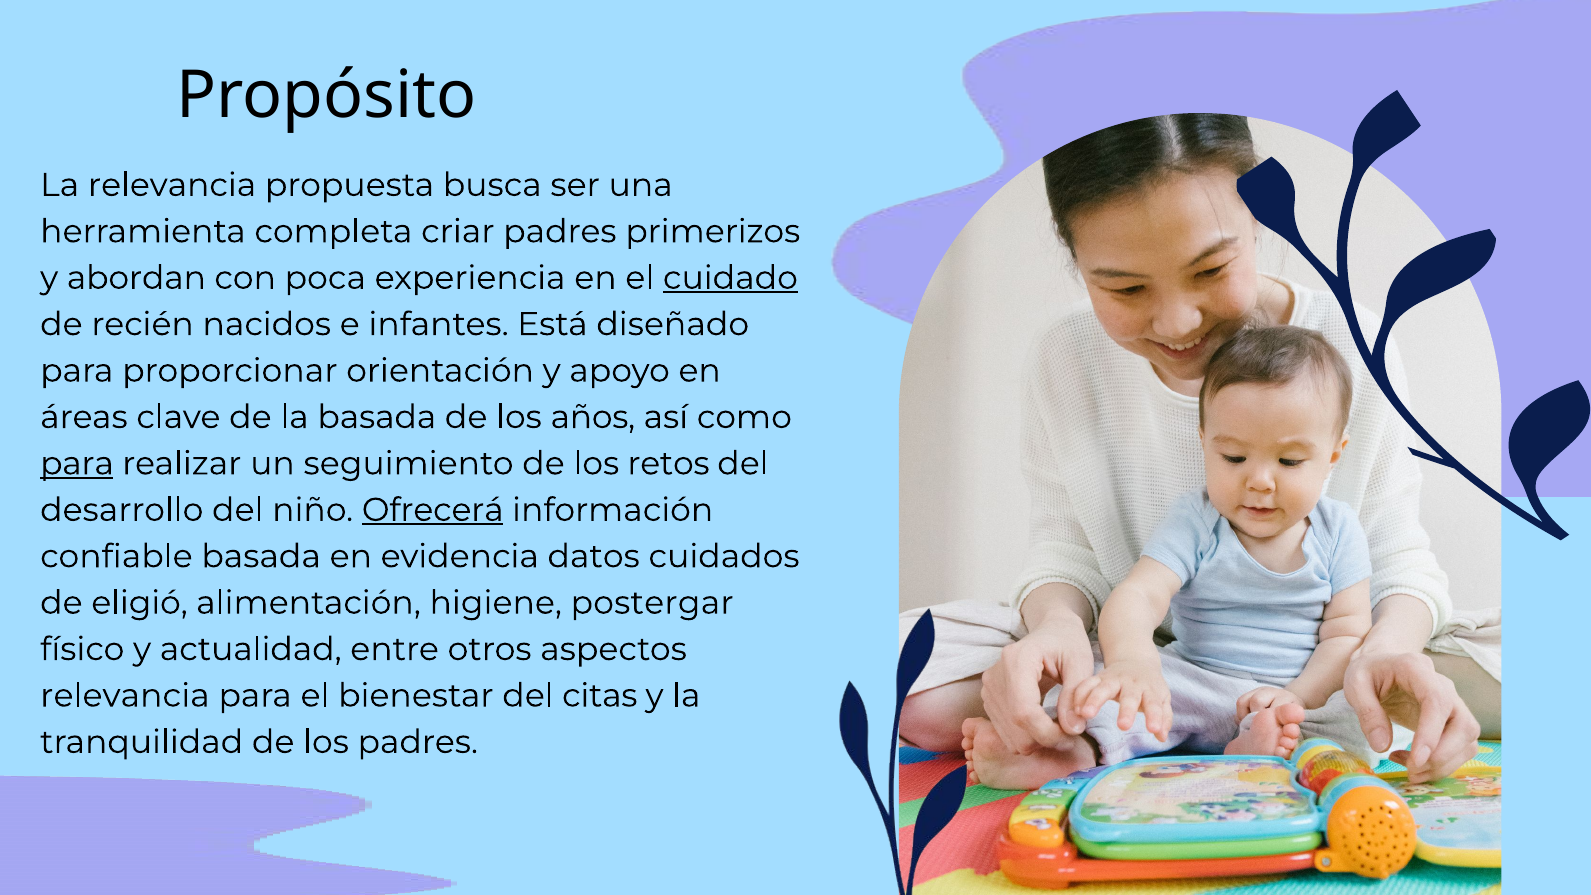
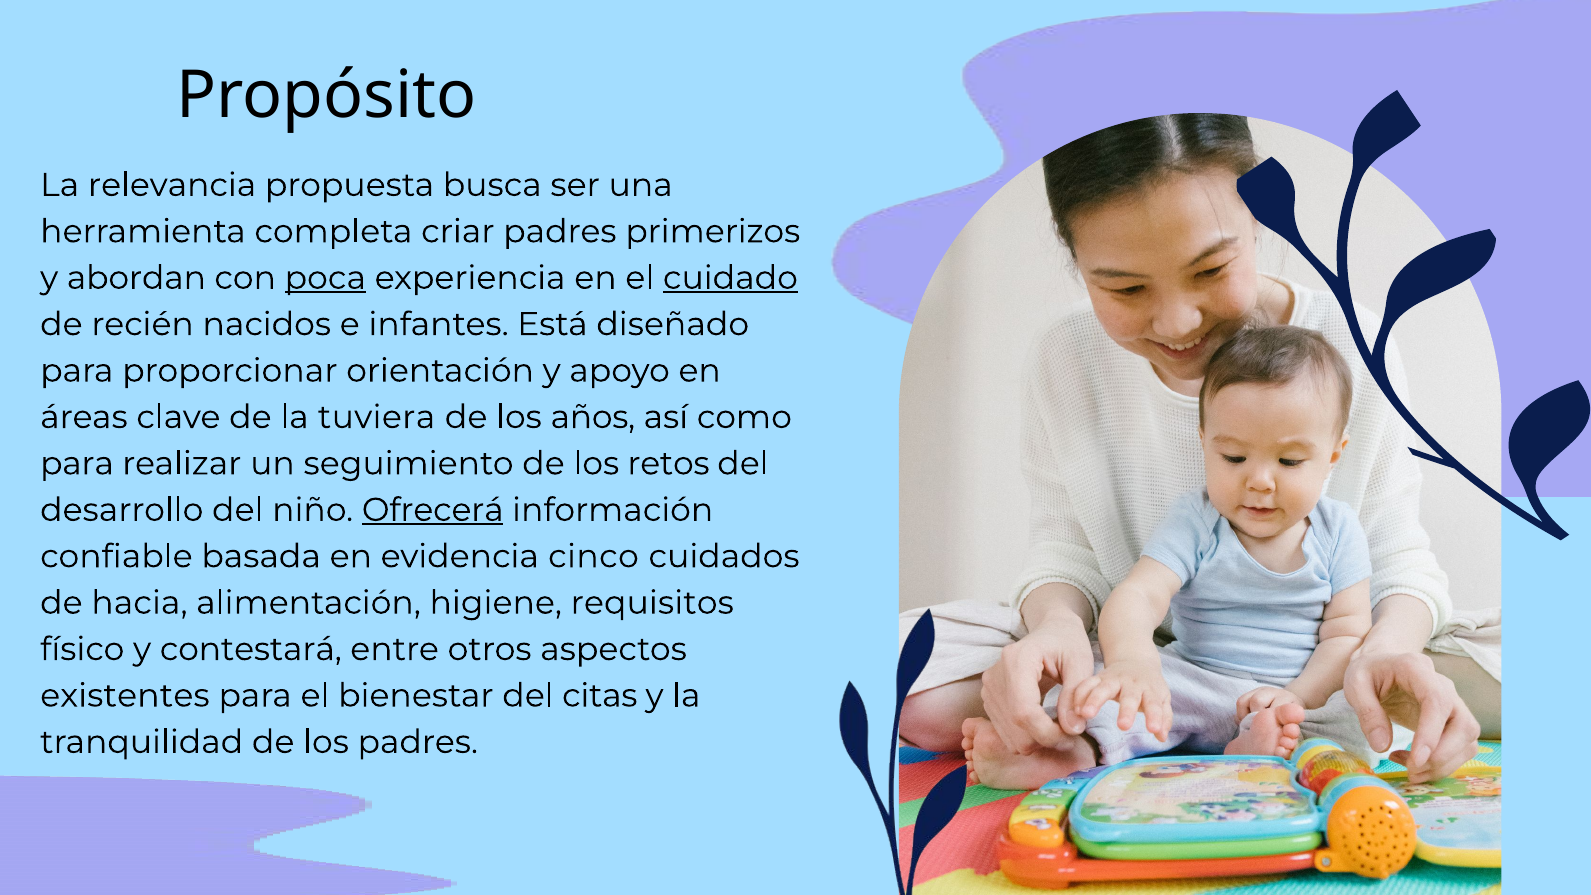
poca underline: none -> present
la basada: basada -> tuviera
para at (77, 464) underline: present -> none
datos: datos -> cinco
eligió: eligió -> hacia
postergar: postergar -> requisitos
actualidad: actualidad -> contestará
relevancia at (125, 696): relevancia -> existentes
